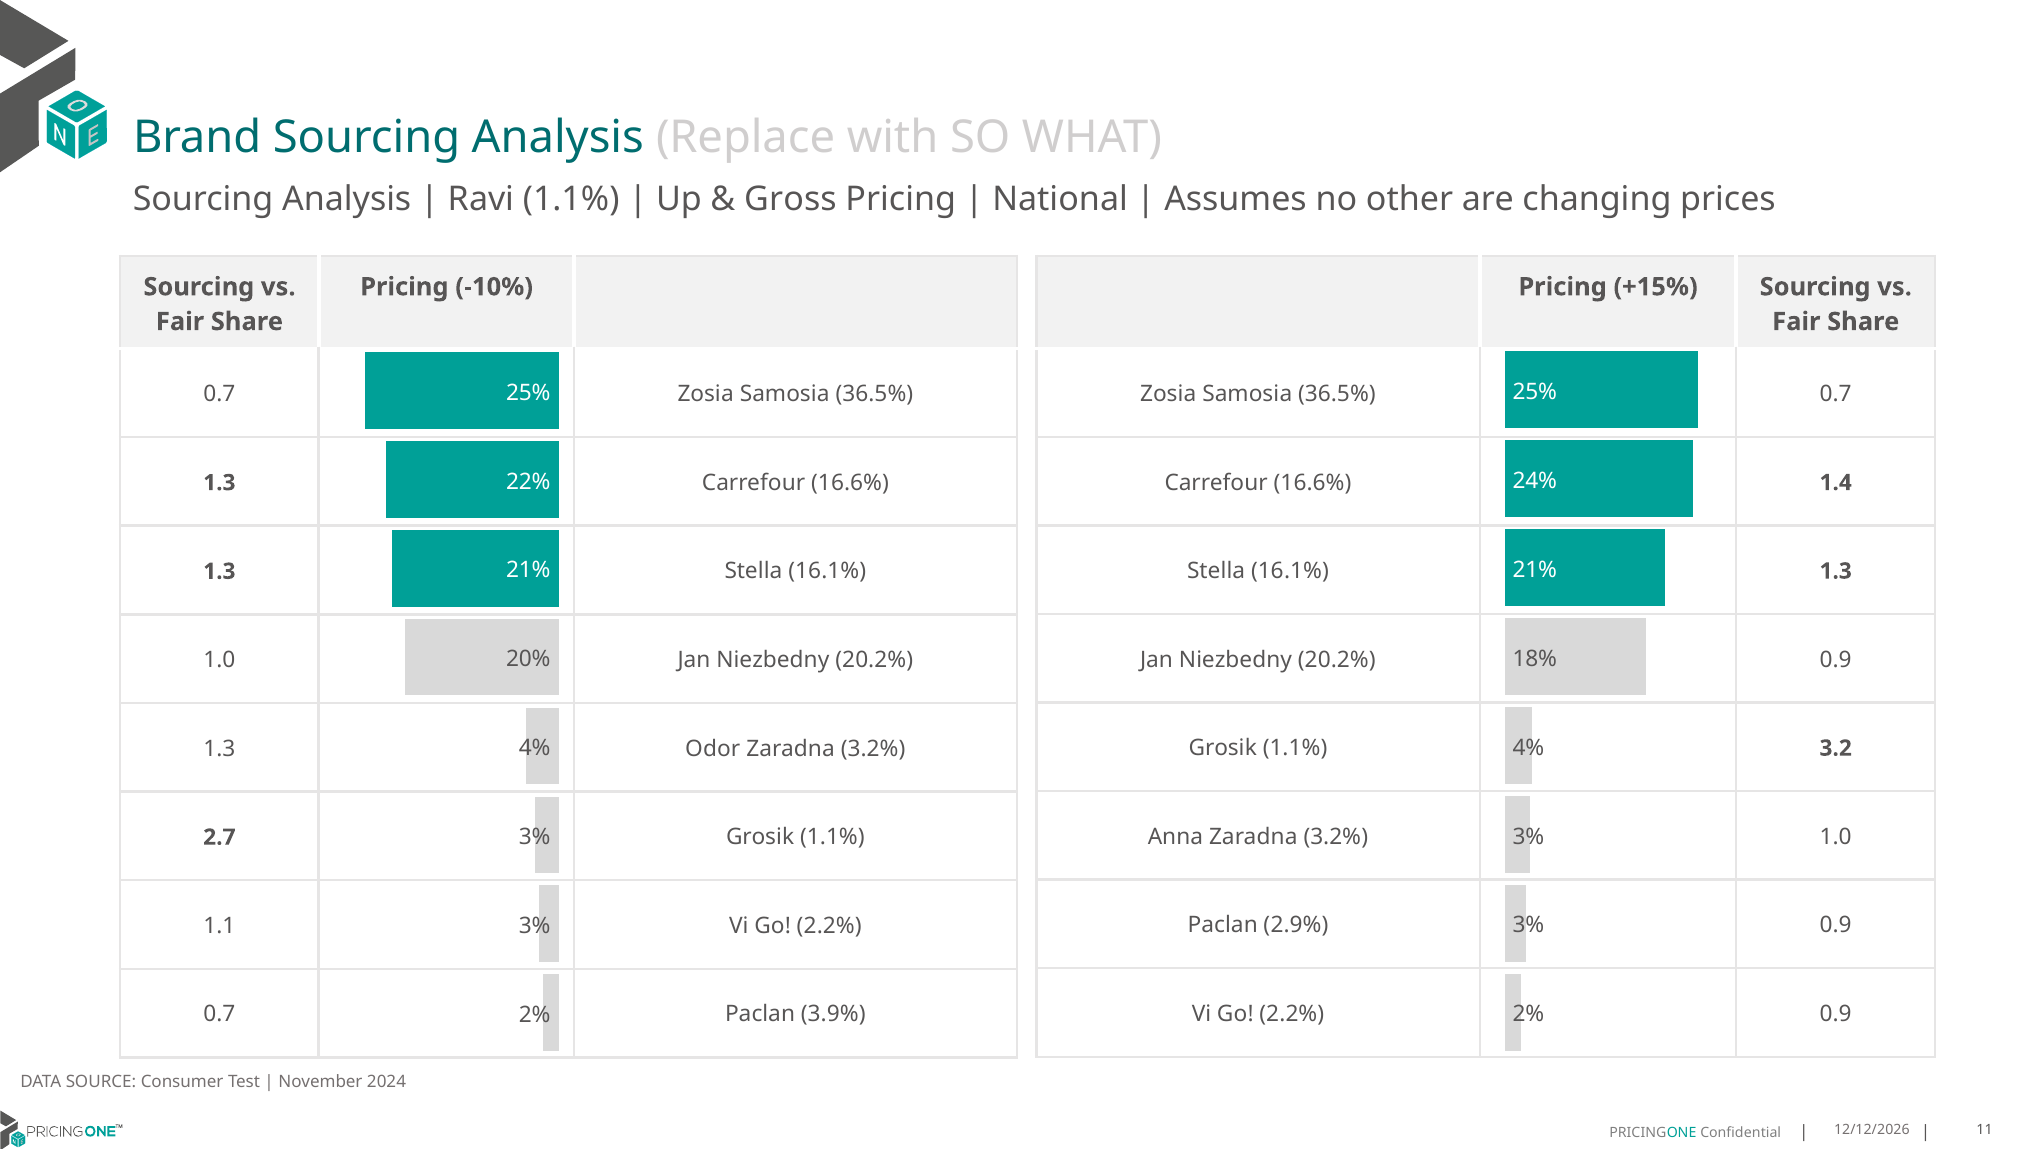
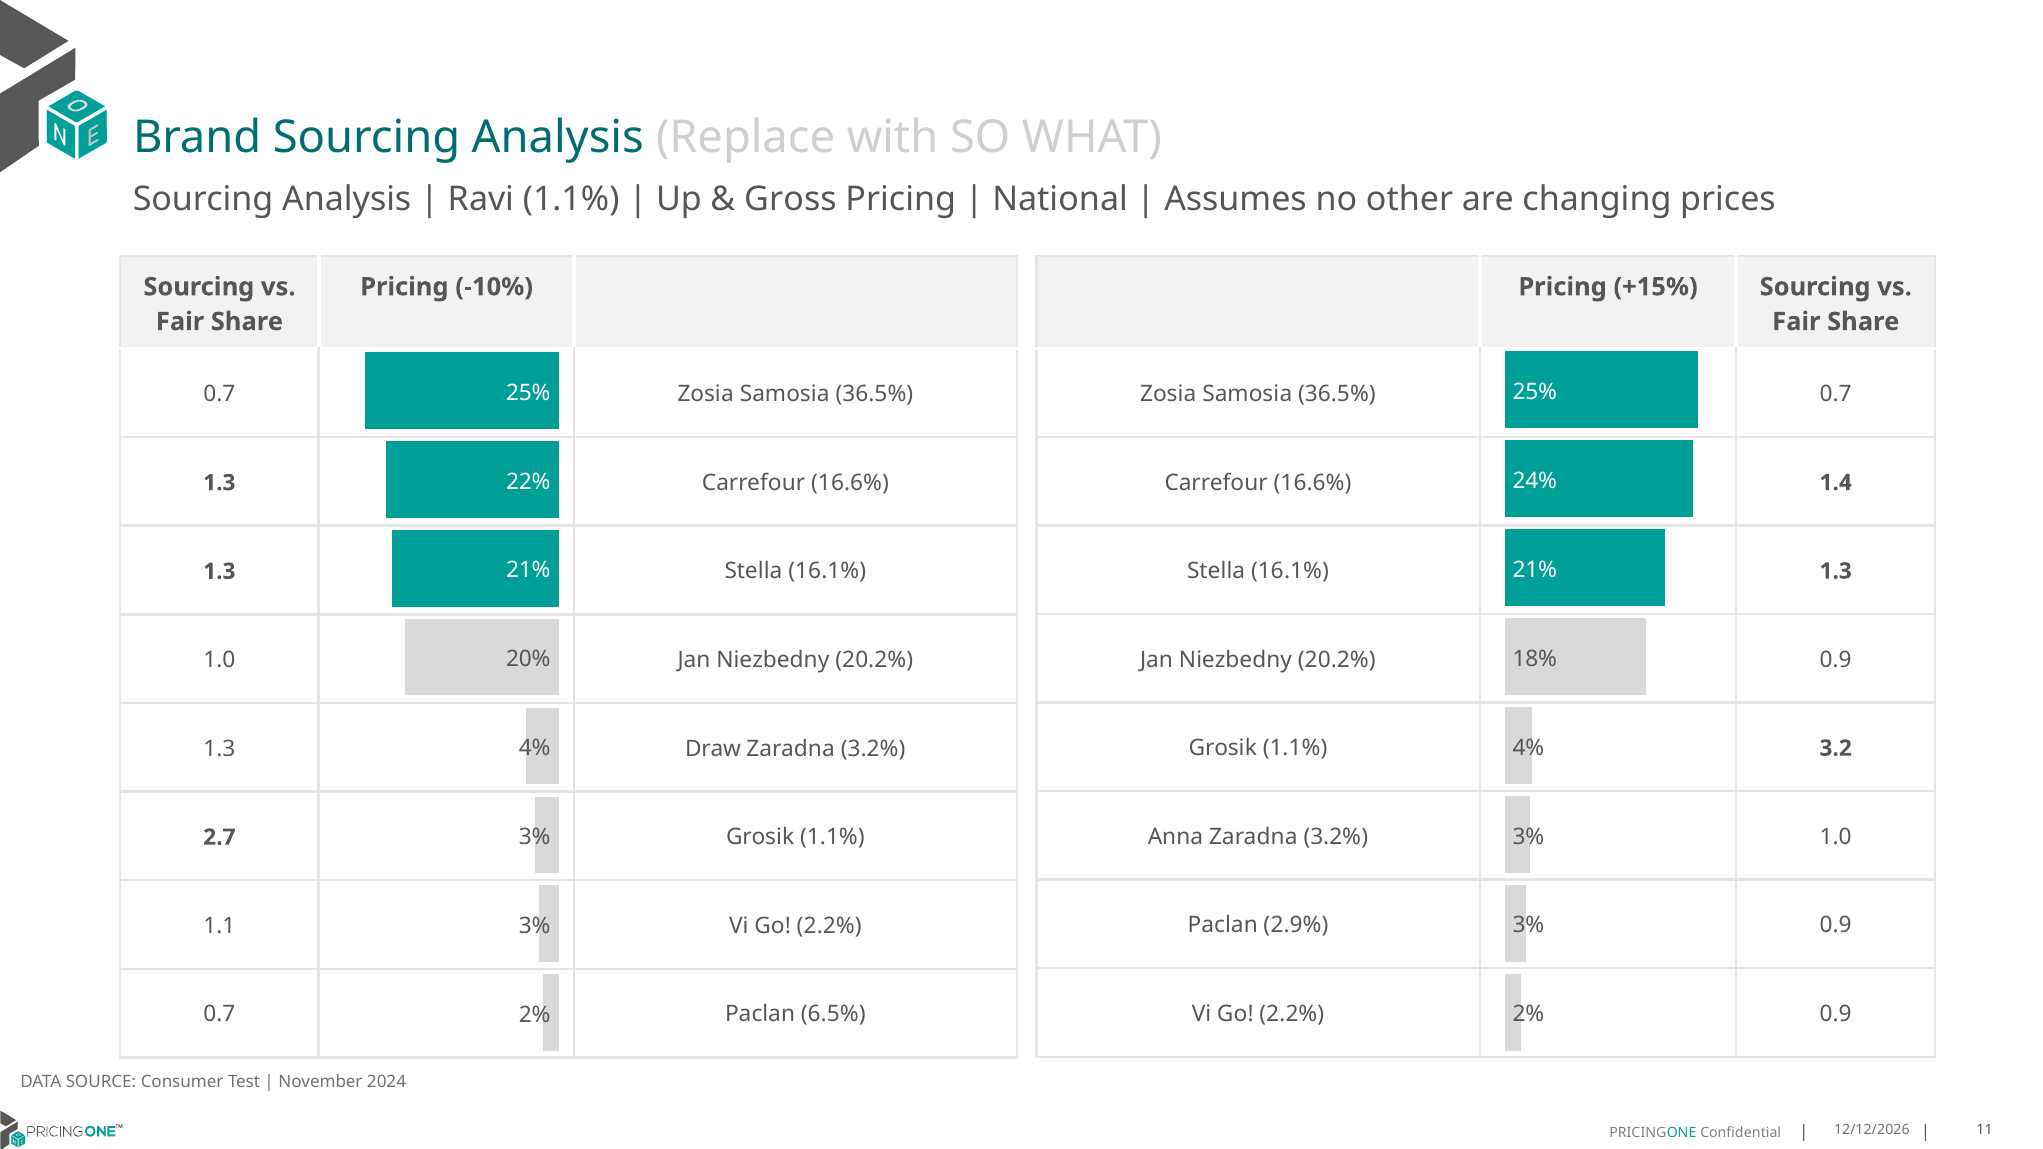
Odor: Odor -> Draw
3.9%: 3.9% -> 6.5%
